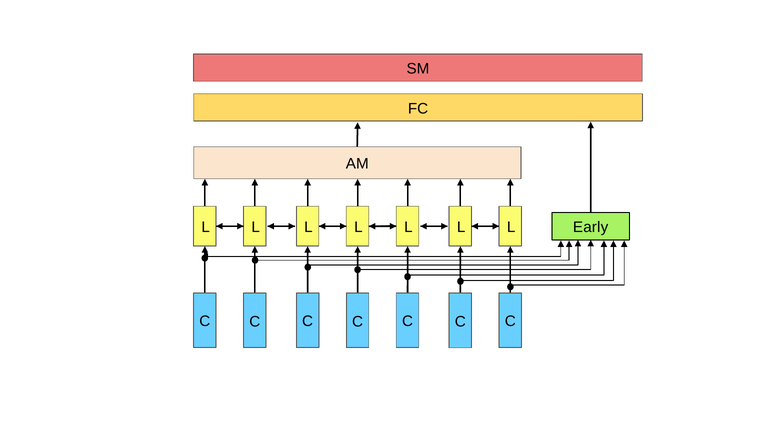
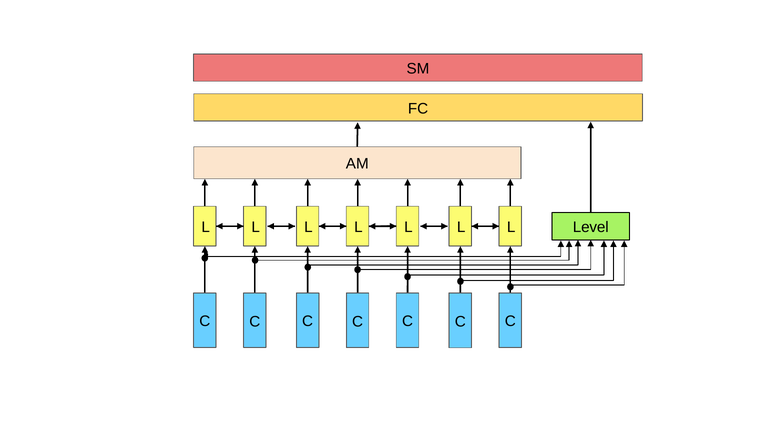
Early: Early -> Level
